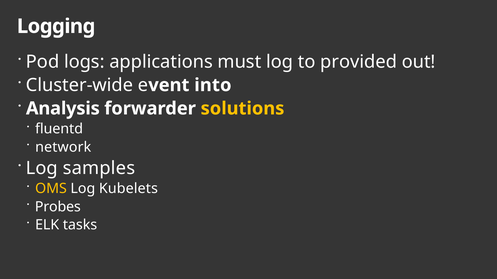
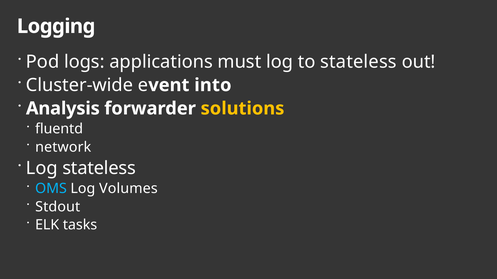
to provided: provided -> stateless
Log samples: samples -> stateless
OMS colour: yellow -> light blue
Kubelets: Kubelets -> Volumes
Probes: Probes -> Stdout
